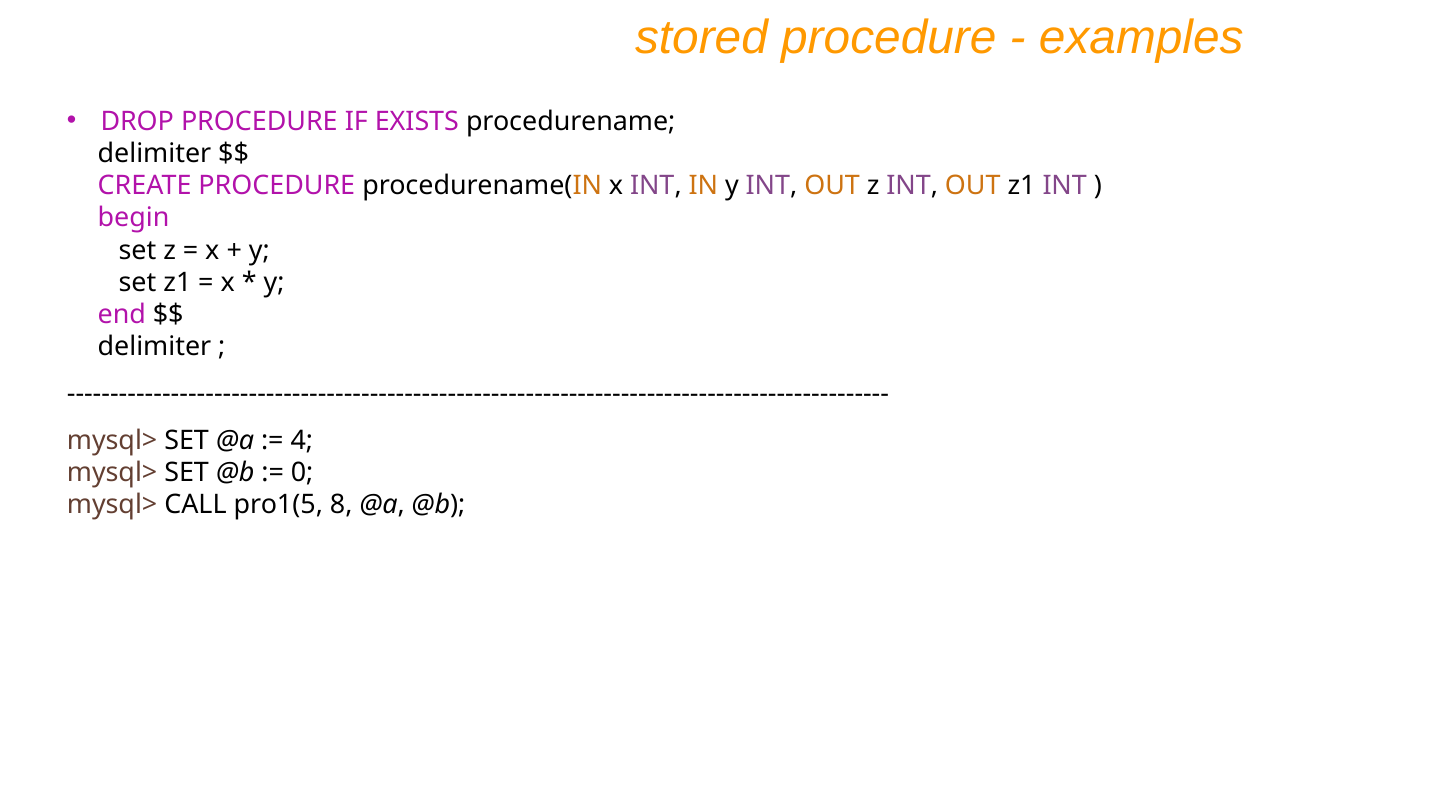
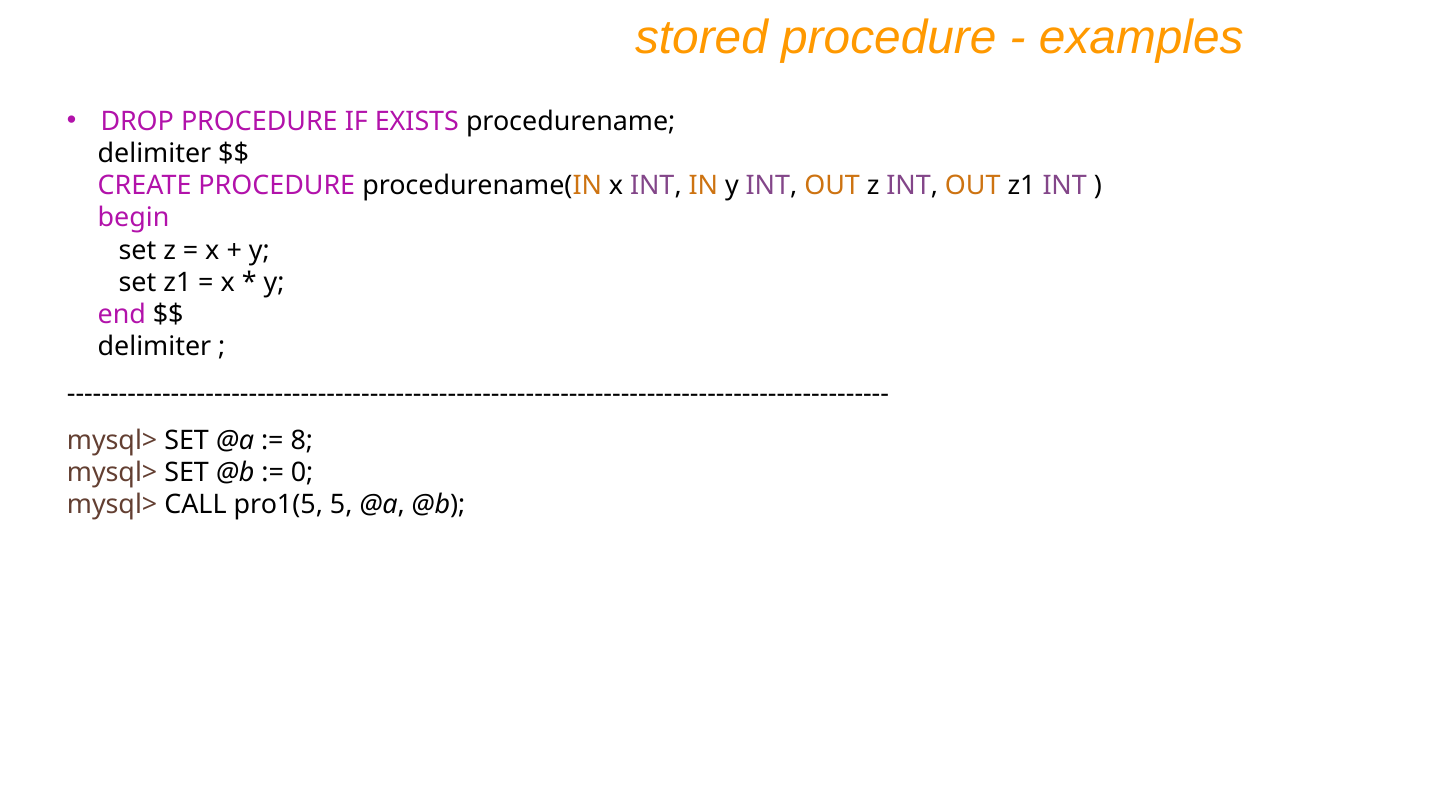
4: 4 -> 8
8: 8 -> 5
